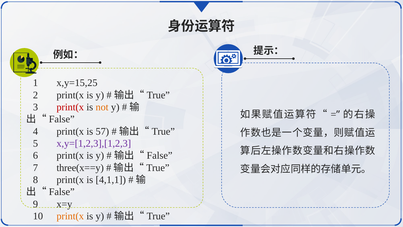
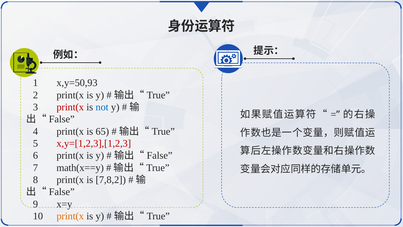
x,y=15,25: x,y=15,25 -> x,y=50,93
not colour: orange -> blue
57: 57 -> 65
x,y=[1,2,3],[1,2,3 colour: purple -> red
three(x==y: three(x==y -> math(x==y
4,1,1: 4,1,1 -> 7,8,2
